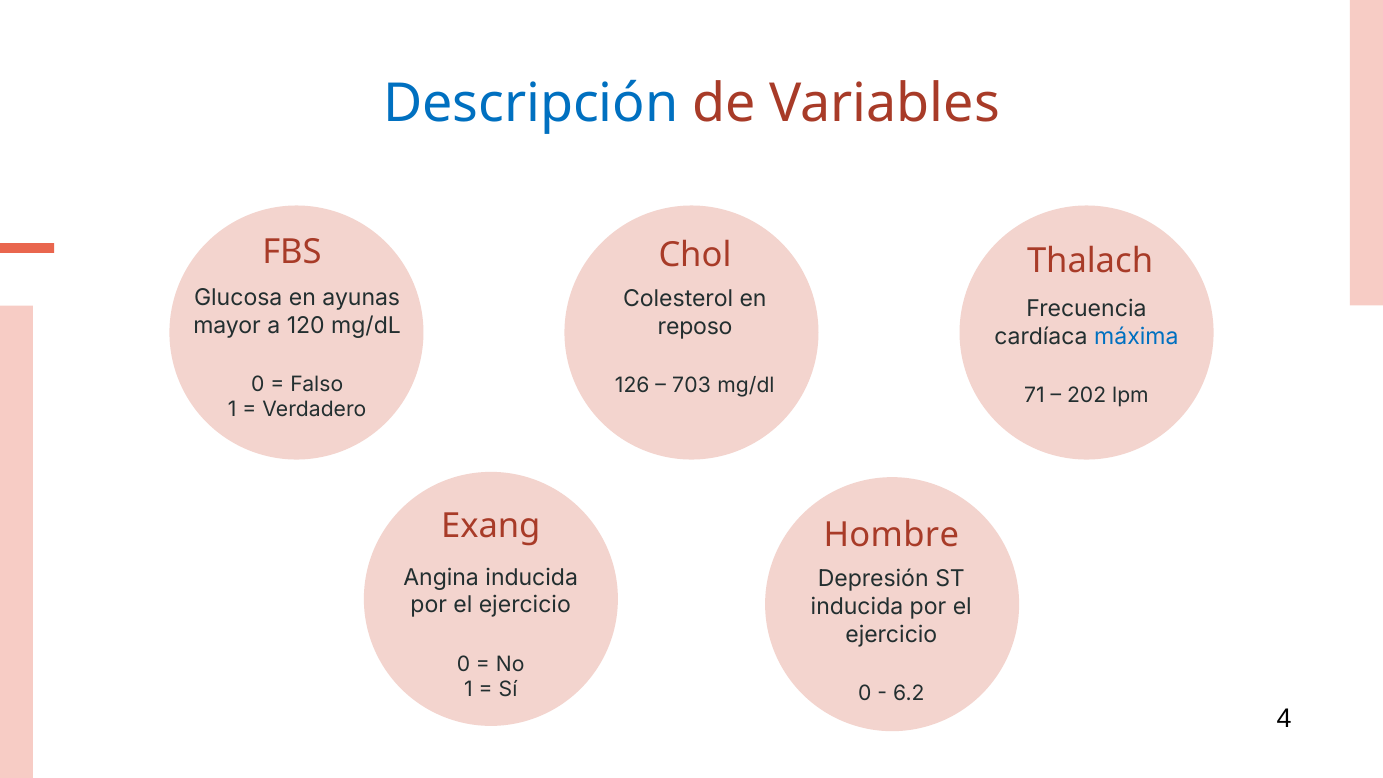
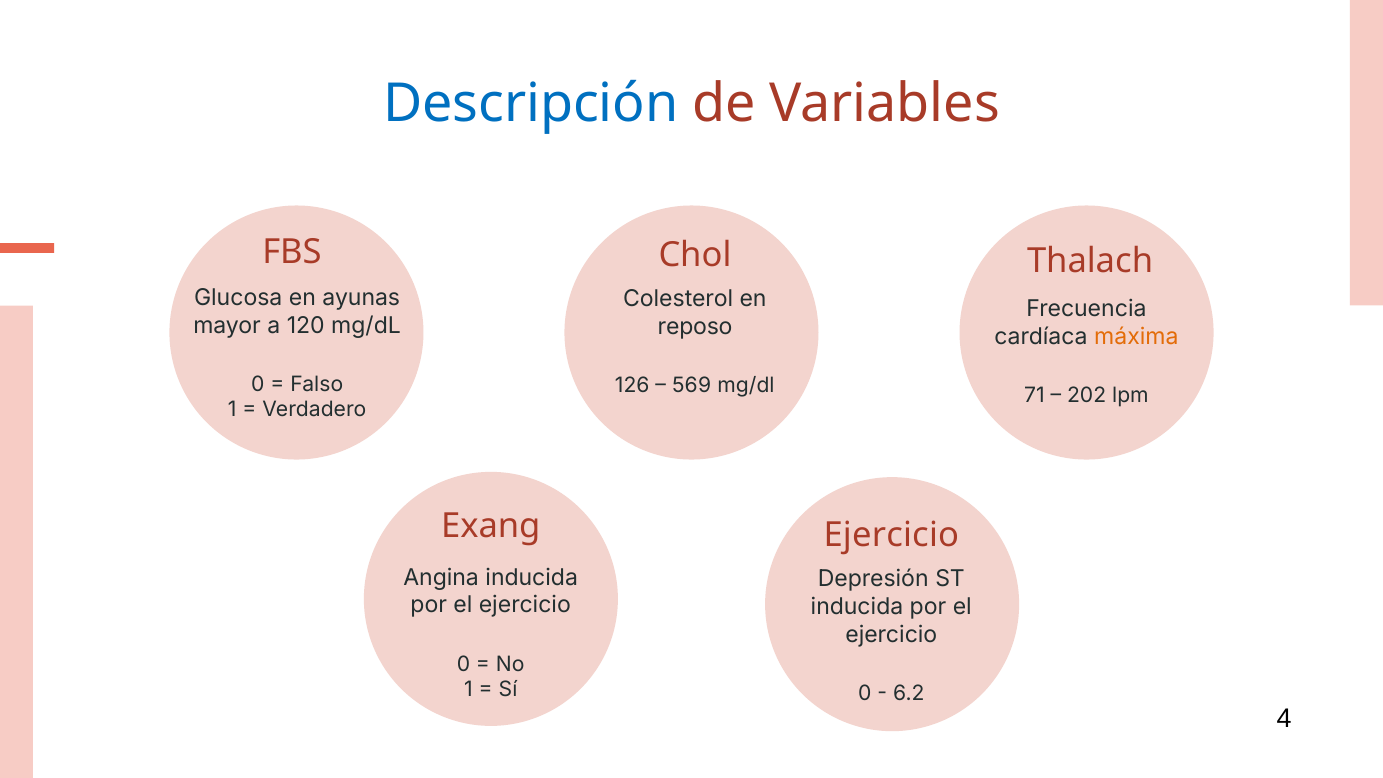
máxima colour: blue -> orange
703: 703 -> 569
Hombre at (891, 536): Hombre -> Ejercicio
